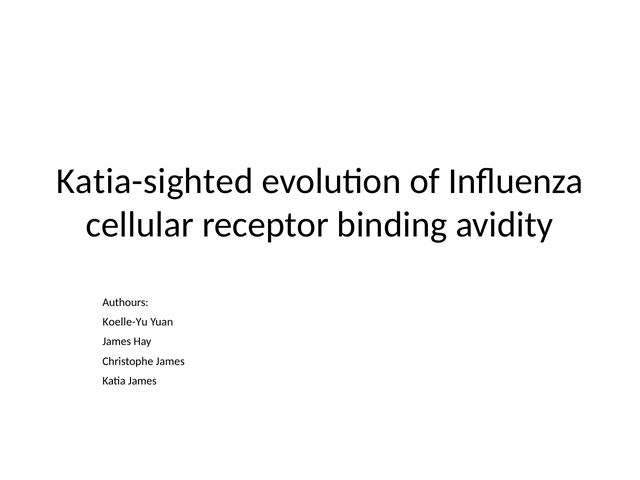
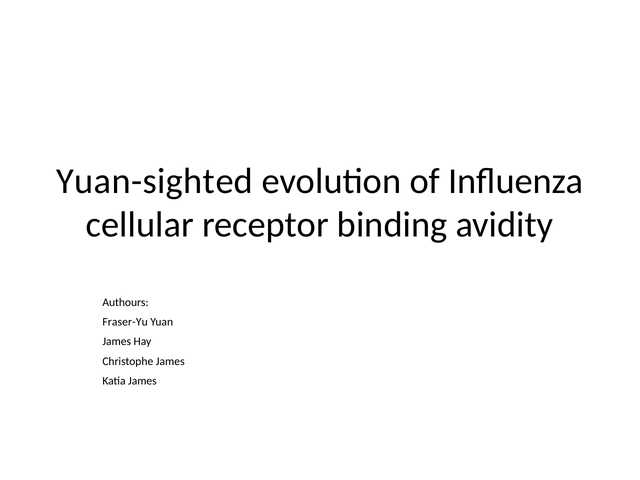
Katia-sighted: Katia-sighted -> Yuan-sighted
Koelle-Yu: Koelle-Yu -> Fraser-Yu
